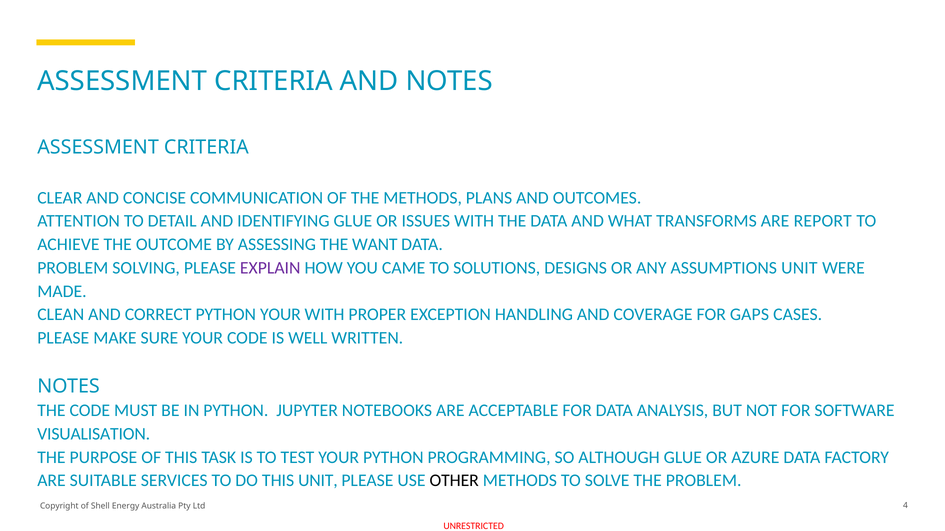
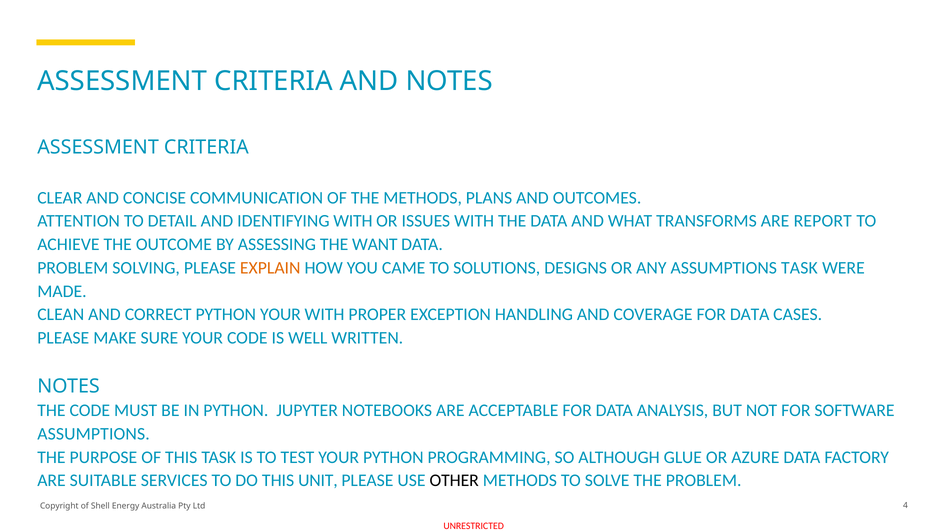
IDENTIFYING GLUE: GLUE -> WITH
EXPLAIN colour: purple -> orange
ASSUMPTIONS UNIT: UNIT -> TASK
COVERAGE FOR GAPS: GAPS -> DATA
VISUALISATION at (94, 434): VISUALISATION -> ASSUMPTIONS
